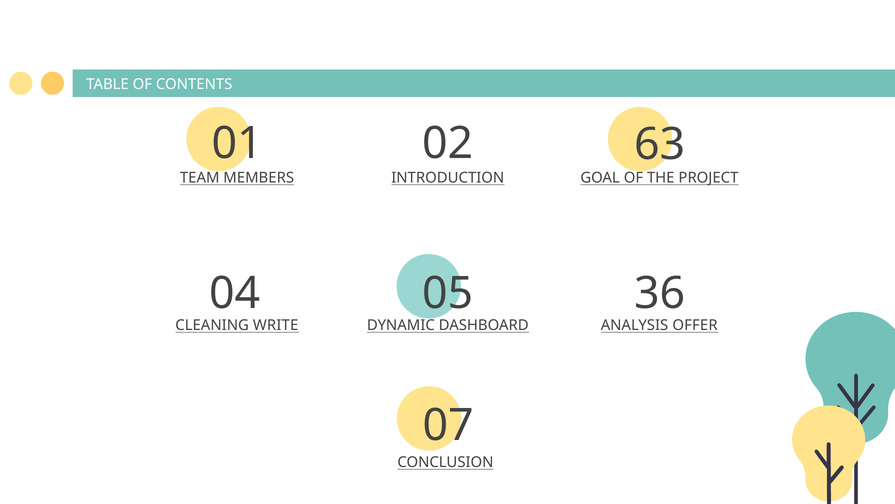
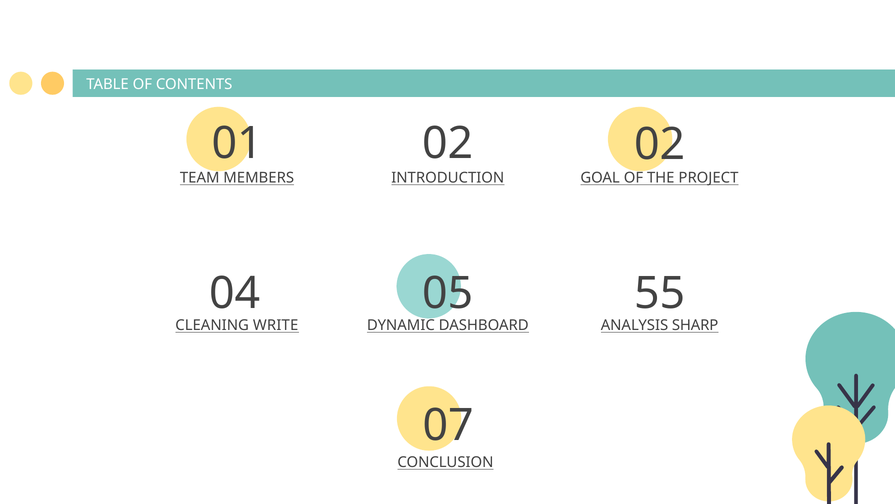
02 63: 63 -> 02
36: 36 -> 55
OFFER: OFFER -> SHARP
